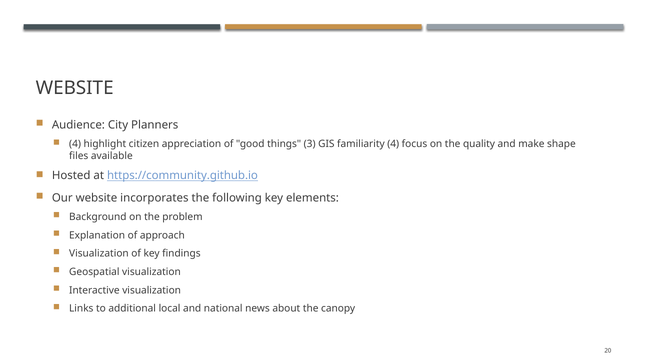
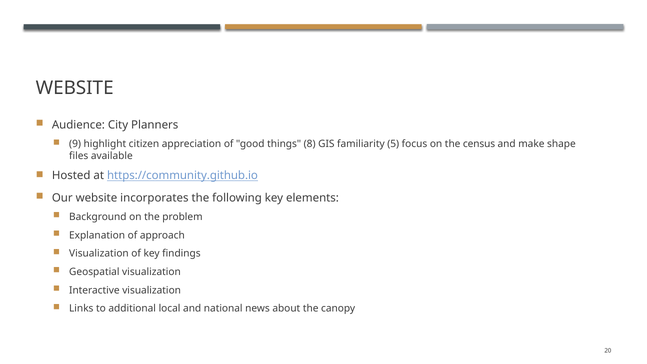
4 at (75, 144): 4 -> 9
3: 3 -> 8
familiarity 4: 4 -> 5
quality: quality -> census
